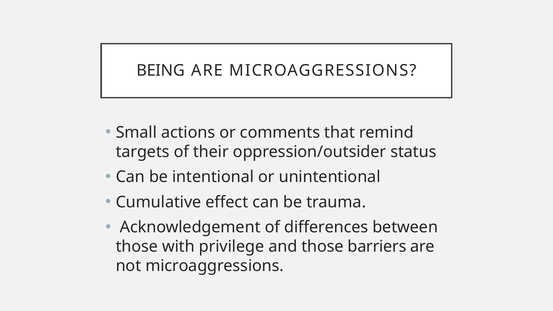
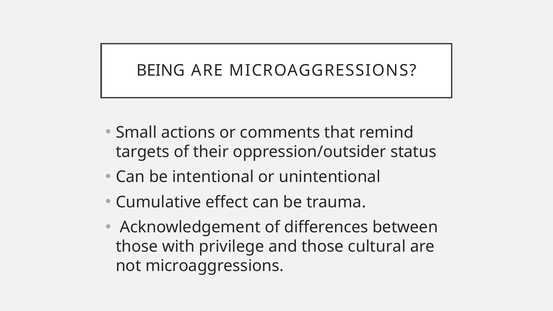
barriers: barriers -> cultural
